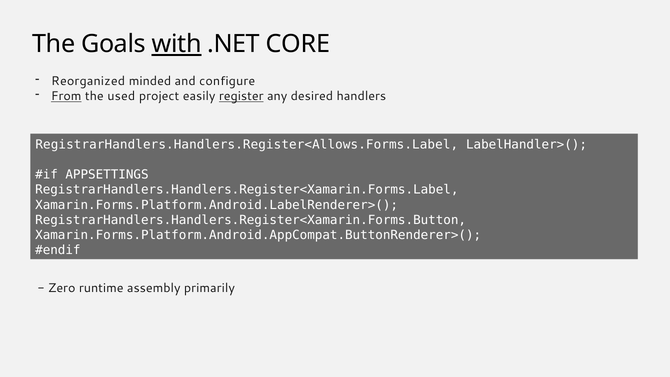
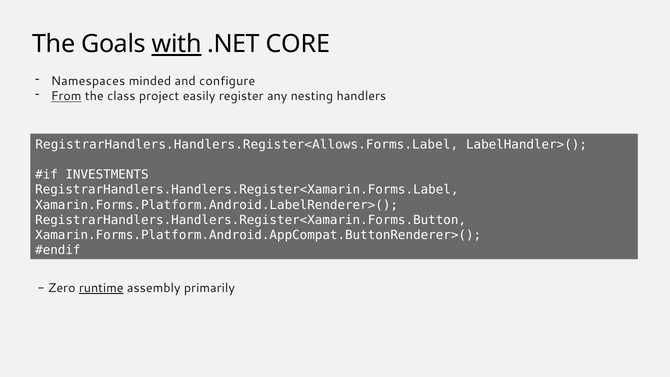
Reorganized: Reorganized -> Namespaces
used: used -> class
register underline: present -> none
desired: desired -> nesting
APPSETTINGS: APPSETTINGS -> INVESTMENTS
runtime underline: none -> present
